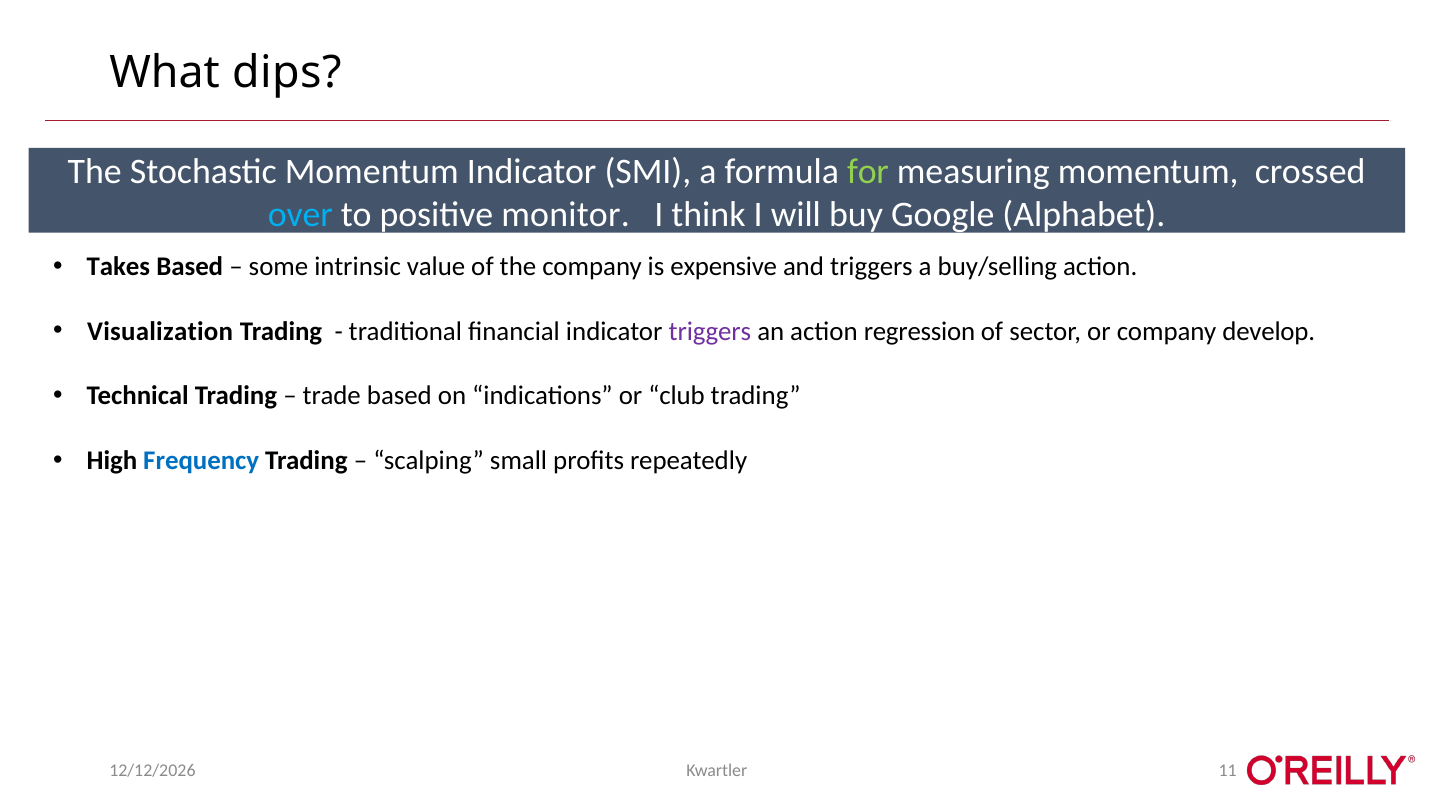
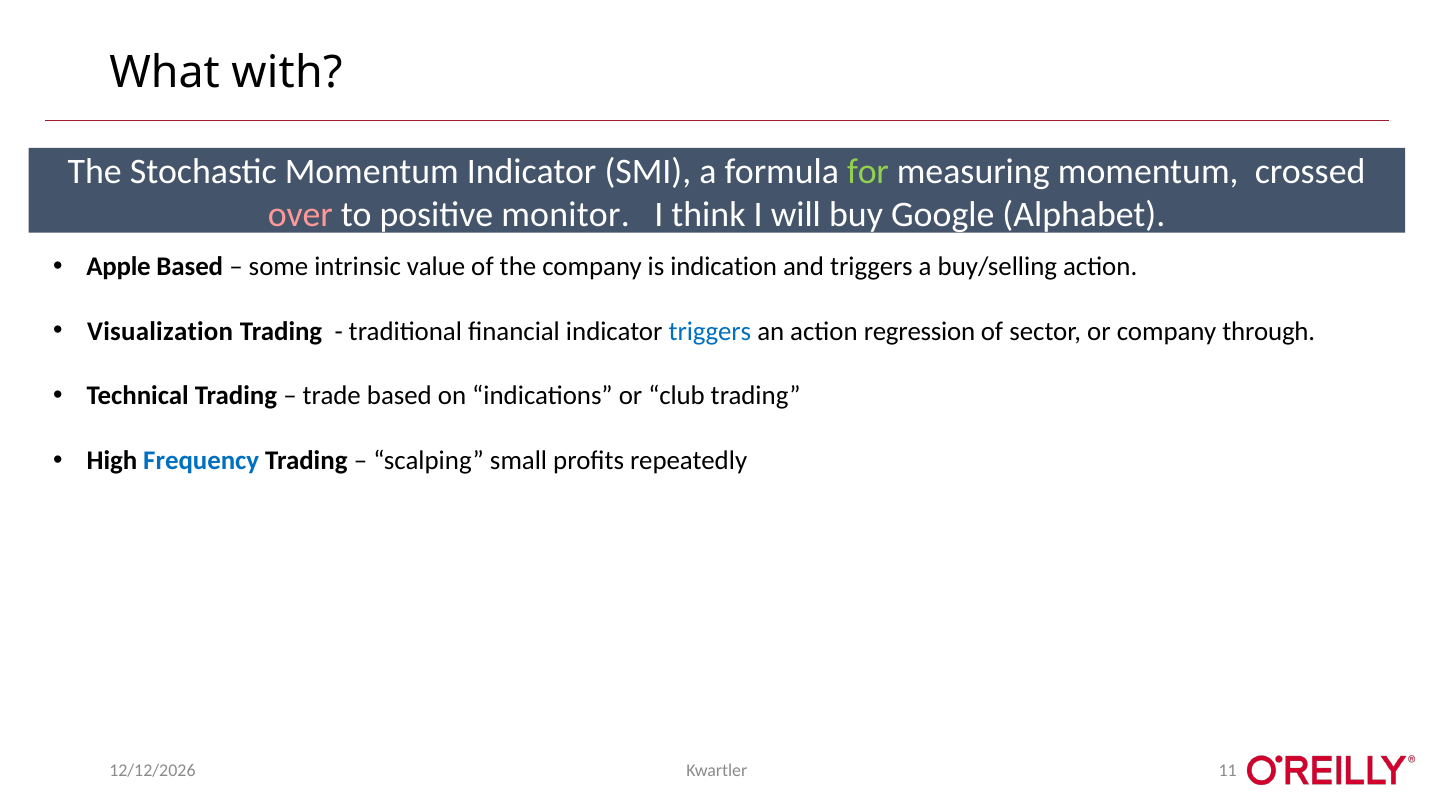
dips: dips -> with
over colour: light blue -> pink
Takes: Takes -> Apple
expensive: expensive -> indication
triggers at (710, 331) colour: purple -> blue
develop: develop -> through
